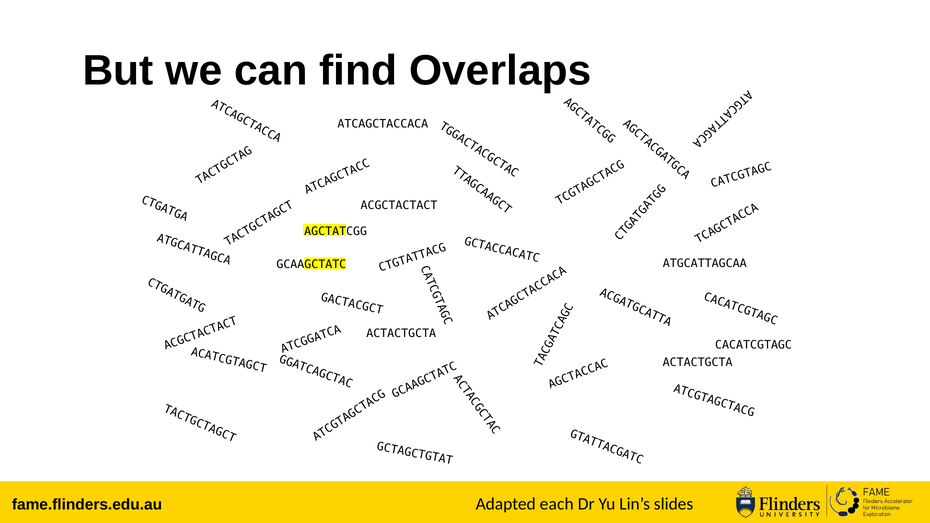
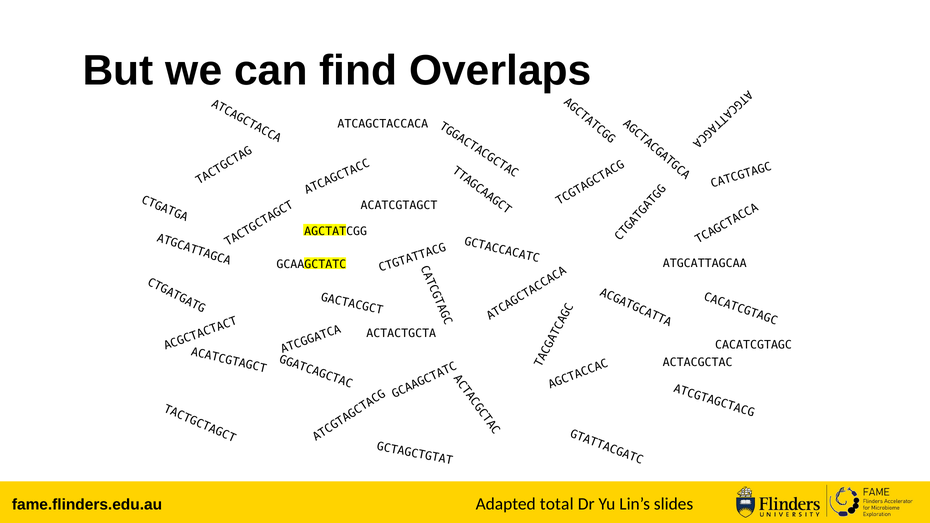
ACGCTACTACT at (399, 205): ACGCTACTACT -> ACATCGTAGCT
ACTACTGCTA at (698, 362): ACTACTGCTA -> ACTACGCTAC
each: each -> total
